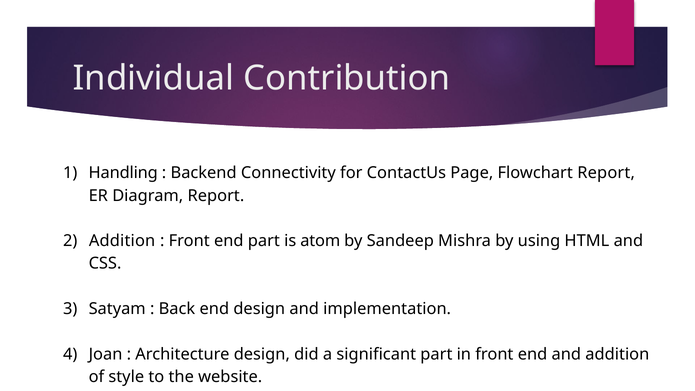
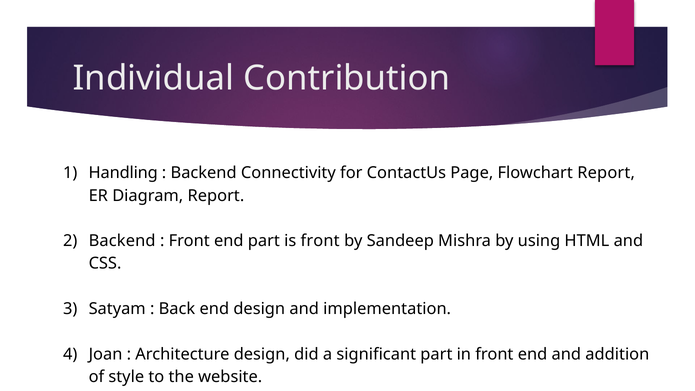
Addition at (122, 241): Addition -> Backend
is atom: atom -> front
